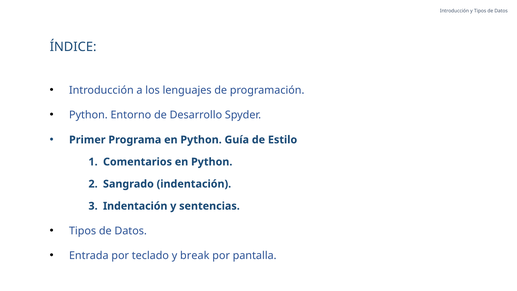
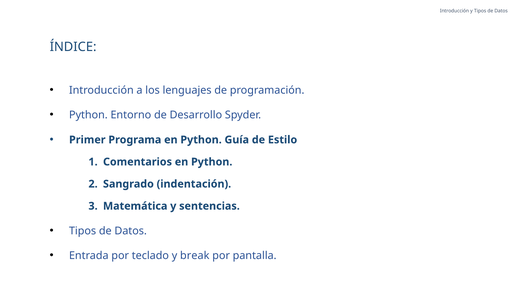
Indentación at (135, 206): Indentación -> Matemática
